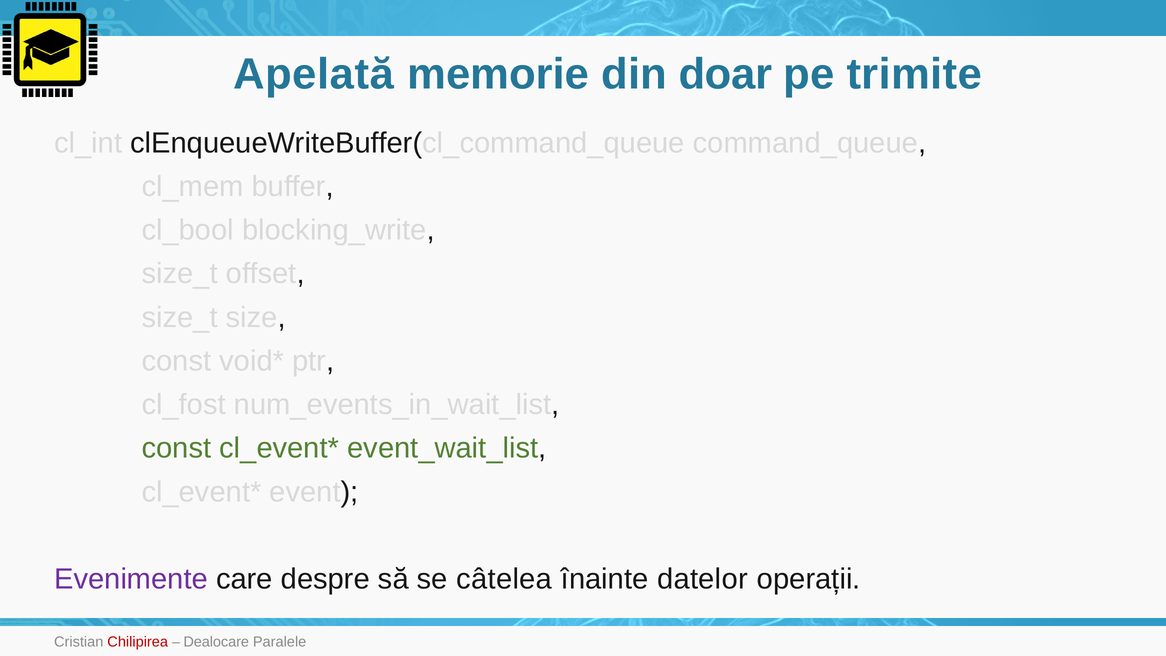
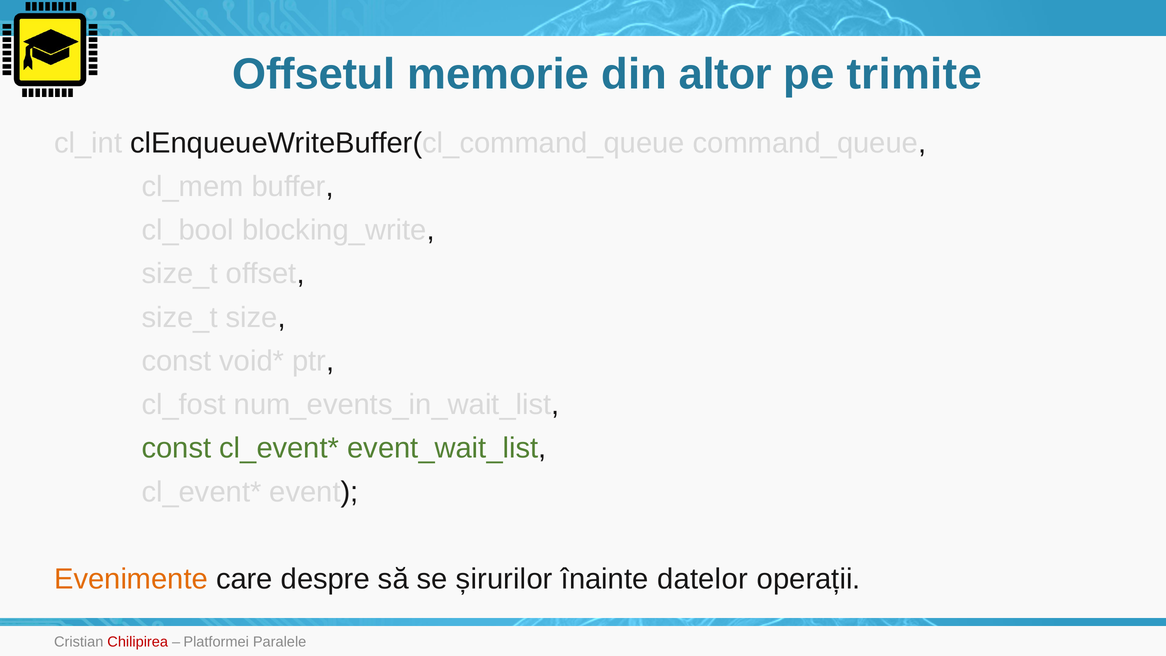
Apelată: Apelată -> Offsetul
doar: doar -> altor
Evenimente colour: purple -> orange
câtelea: câtelea -> șirurilor
Dealocare: Dealocare -> Platformei
